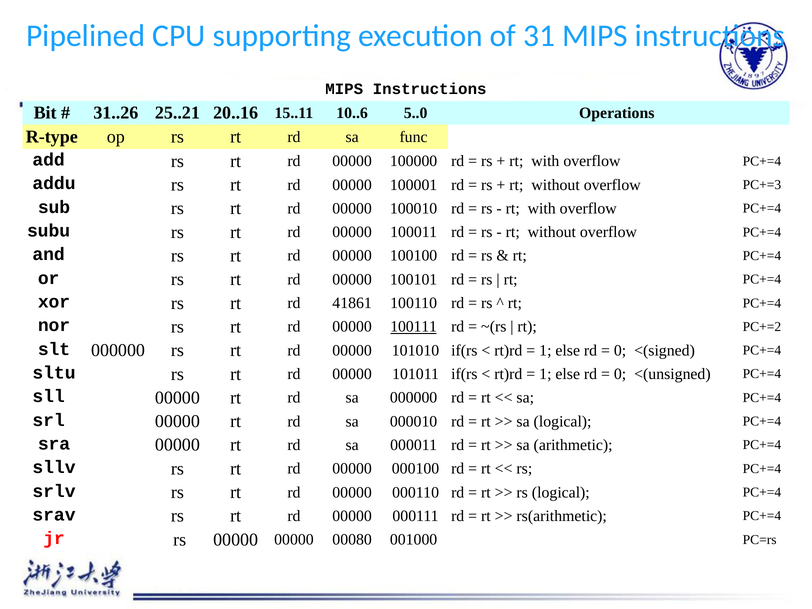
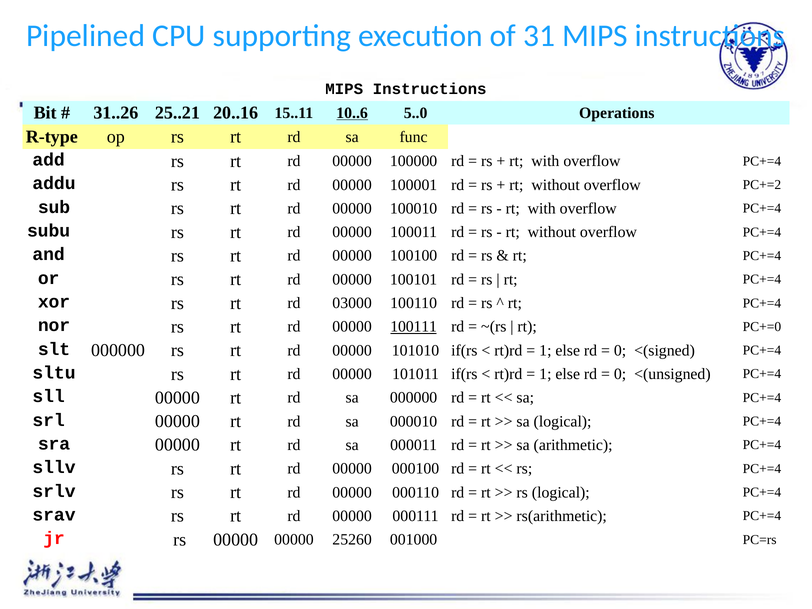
10..6 underline: none -> present
PC+=3: PC+=3 -> PC+=2
41861: 41861 -> 03000
PC+=2: PC+=2 -> PC+=0
00080: 00080 -> 25260
